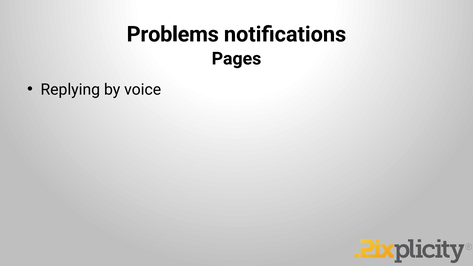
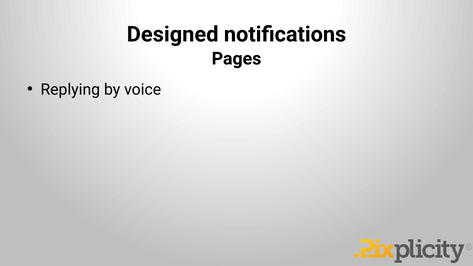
Problems: Problems -> Designed
